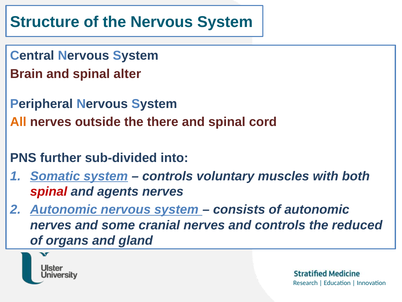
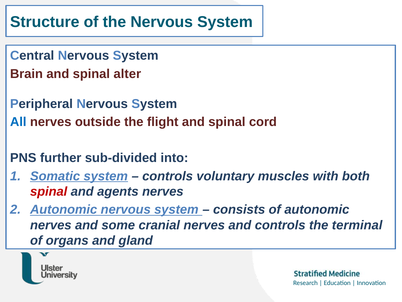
All colour: orange -> blue
there: there -> flight
reduced: reduced -> terminal
